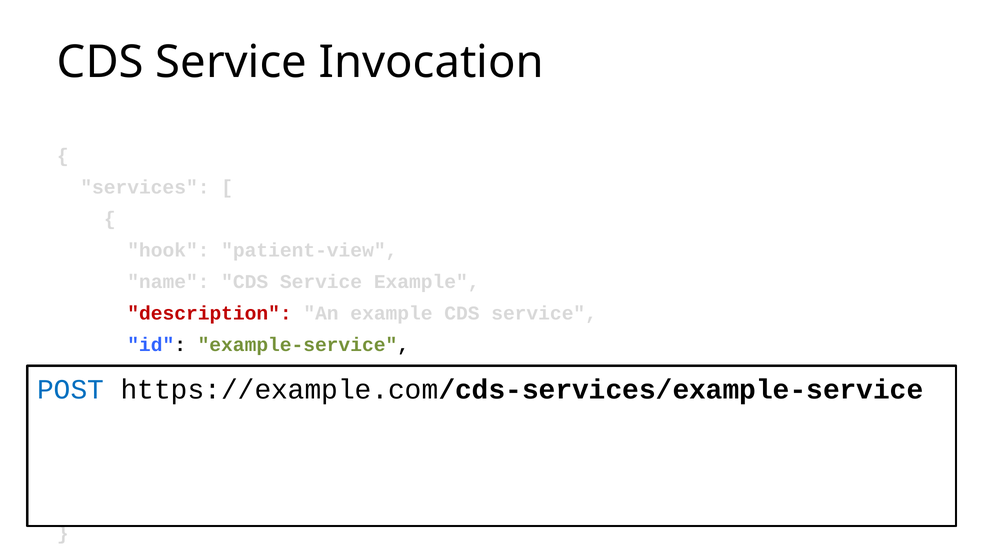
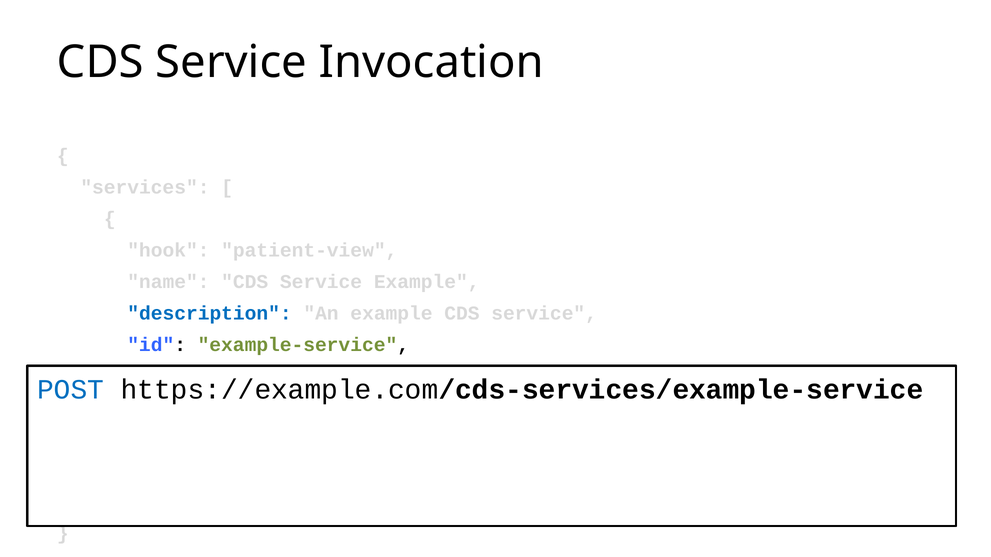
description colour: red -> blue
